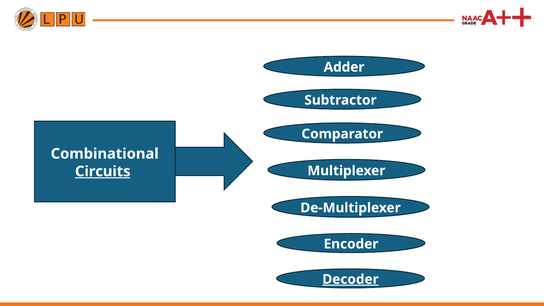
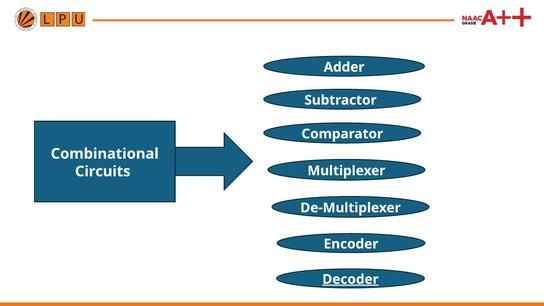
Circuits underline: present -> none
